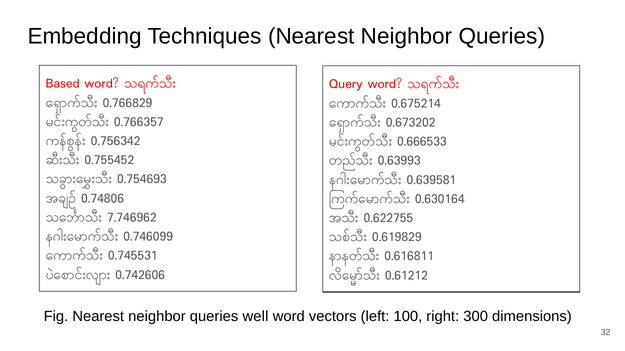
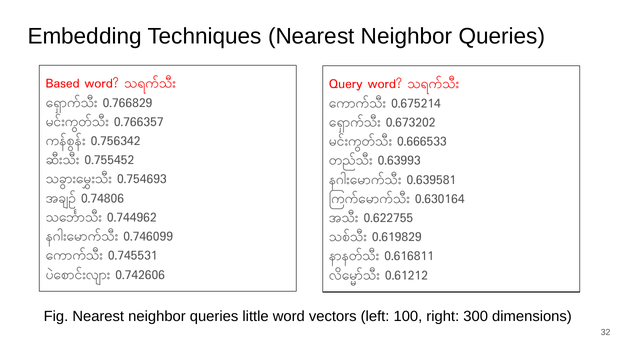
7.746962: 7.746962 -> 0.744962
well: well -> little
